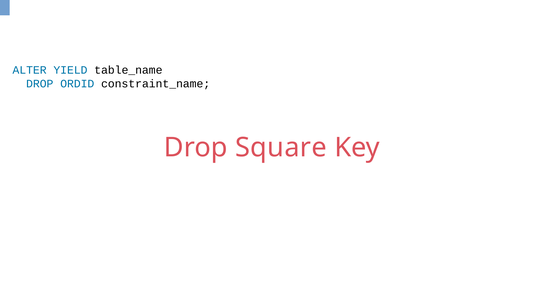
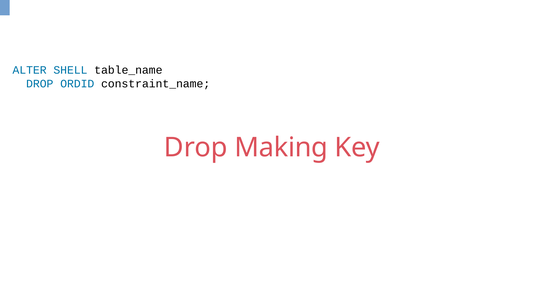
YIELD: YIELD -> SHELL
Square: Square -> Making
